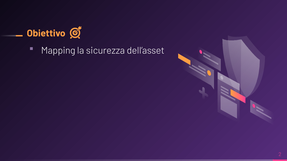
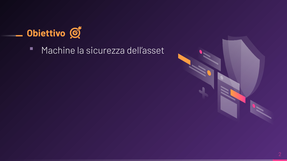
Mapping: Mapping -> Machine
